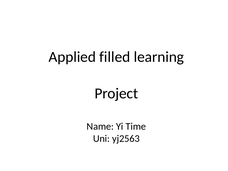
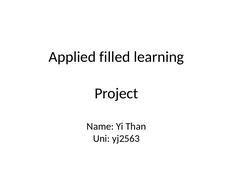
Time: Time -> Than
